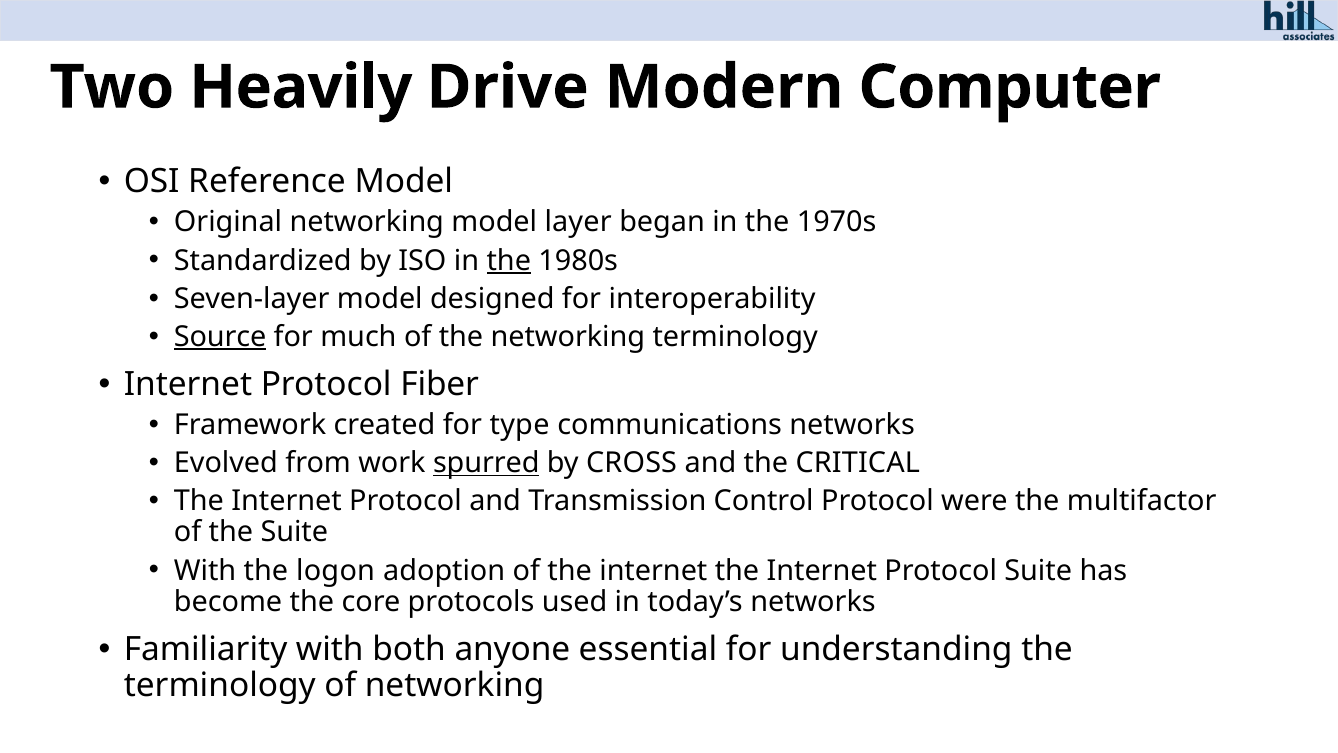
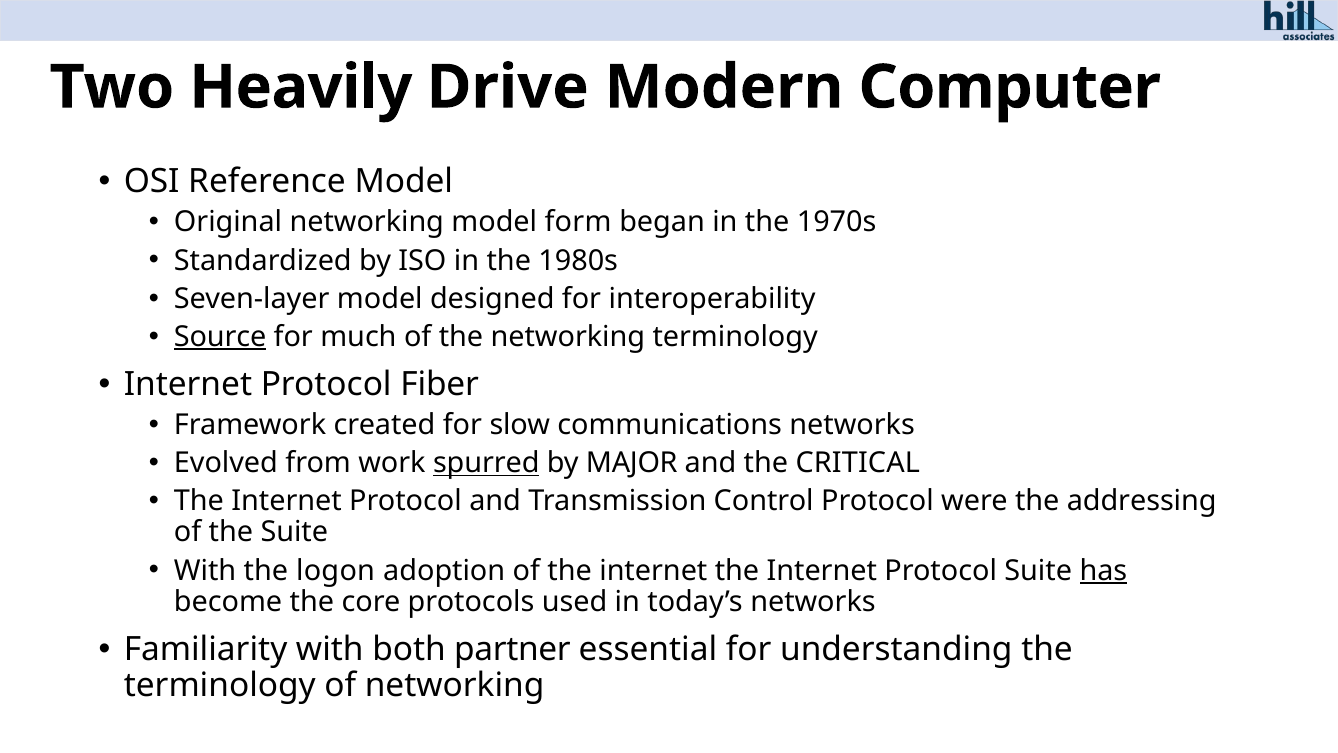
layer: layer -> form
the at (509, 260) underline: present -> none
type: type -> slow
CROSS: CROSS -> MAJOR
multifactor: multifactor -> addressing
has underline: none -> present
anyone: anyone -> partner
